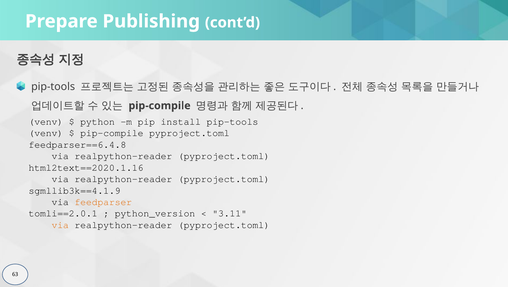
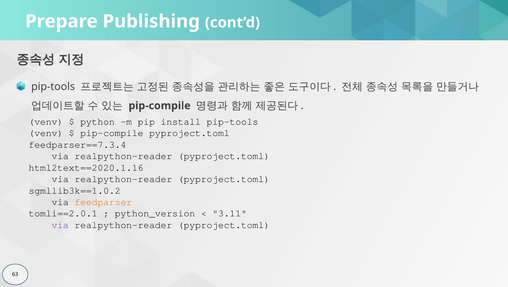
feedparser==6.4.8: feedparser==6.4.8 -> feedparser==7.3.4
sgmllib3k==4.1.9: sgmllib3k==4.1.9 -> sgmllib3k==1.0.2
via at (60, 225) colour: orange -> purple
